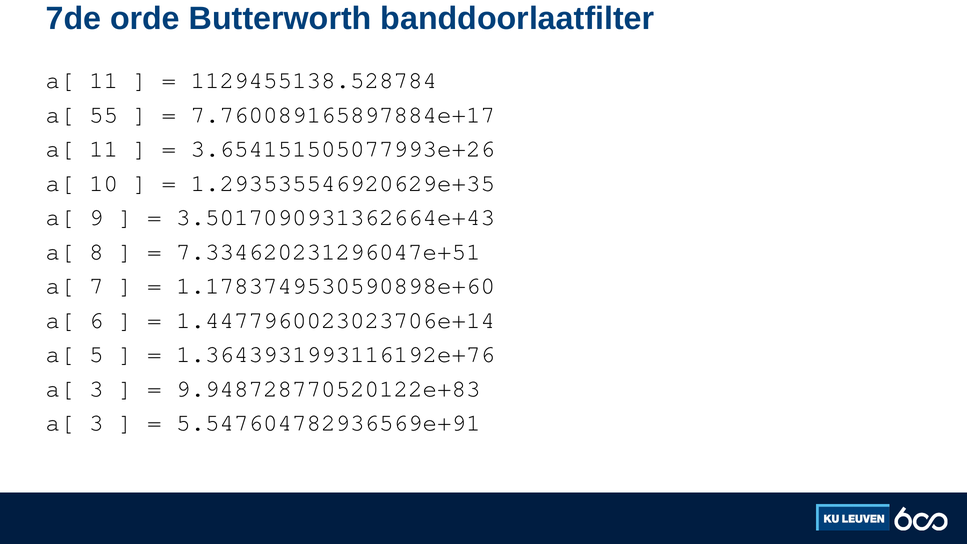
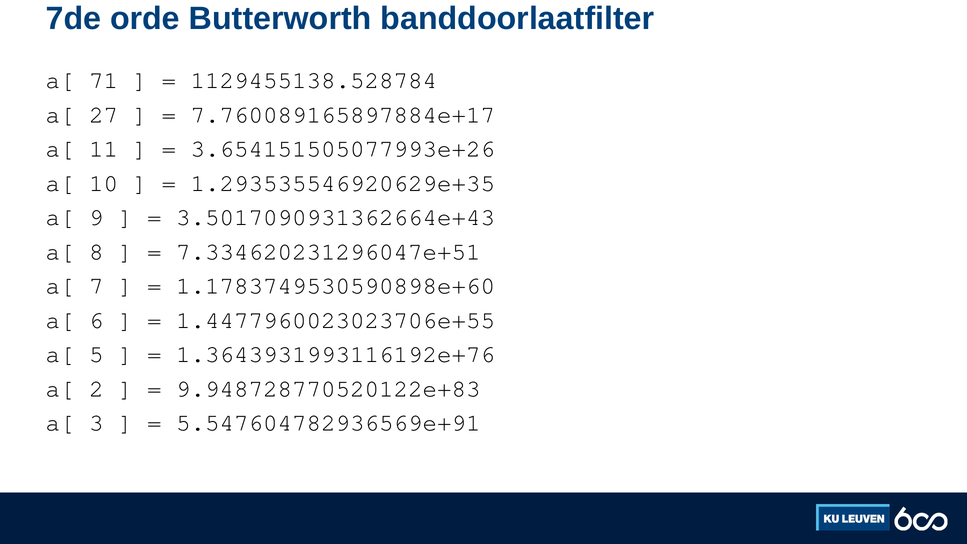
11 at (104, 80): 11 -> 71
55: 55 -> 27
1.4477960023023706e+14: 1.4477960023023706e+14 -> 1.4477960023023706e+55
3 at (96, 389): 3 -> 2
